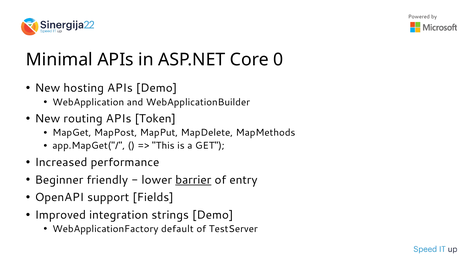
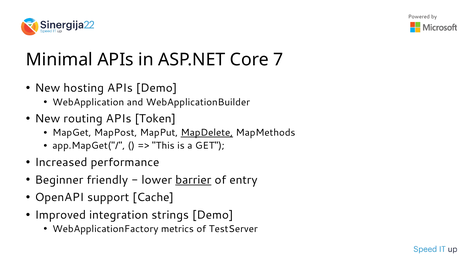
0: 0 -> 7
MapDelete underline: none -> present
Fields: Fields -> Cache
default: default -> metrics
